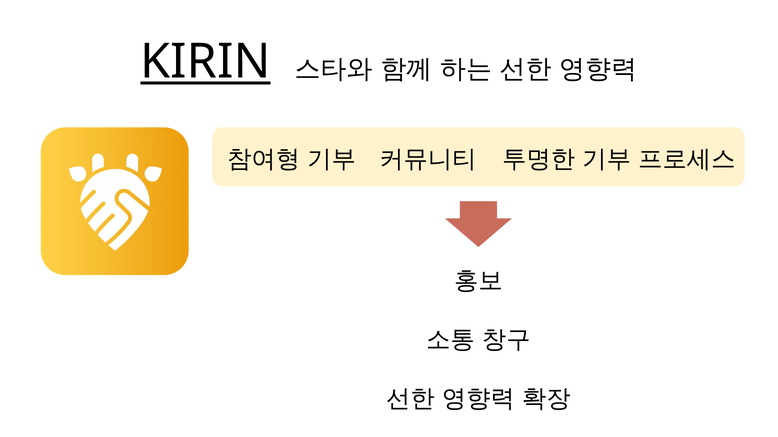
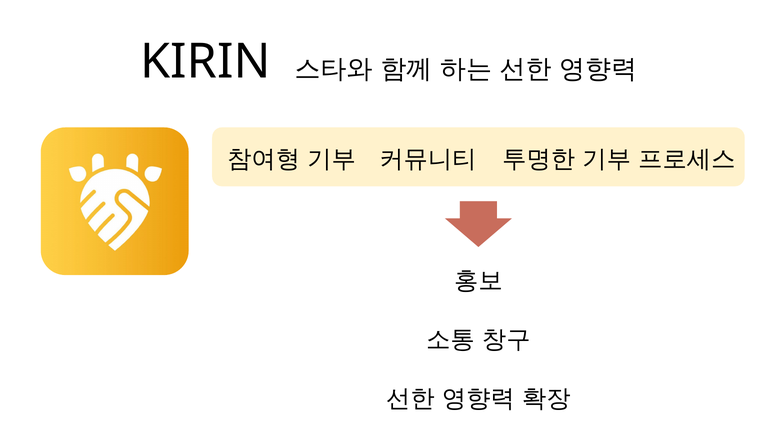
KIRIN underline: present -> none
